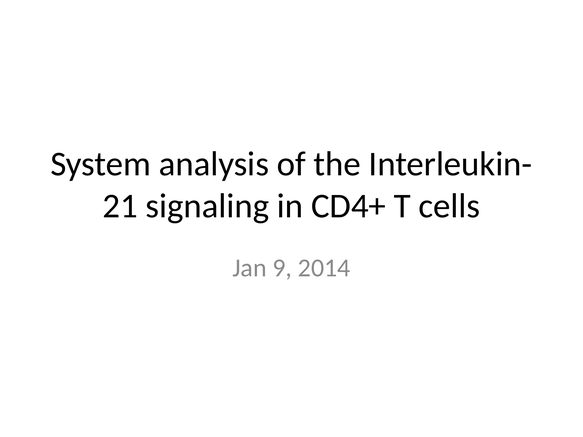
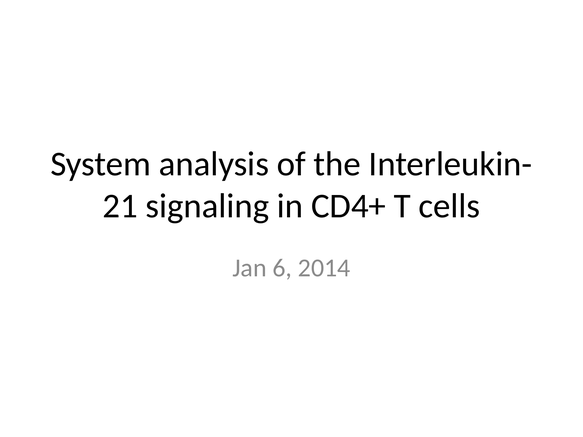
9: 9 -> 6
